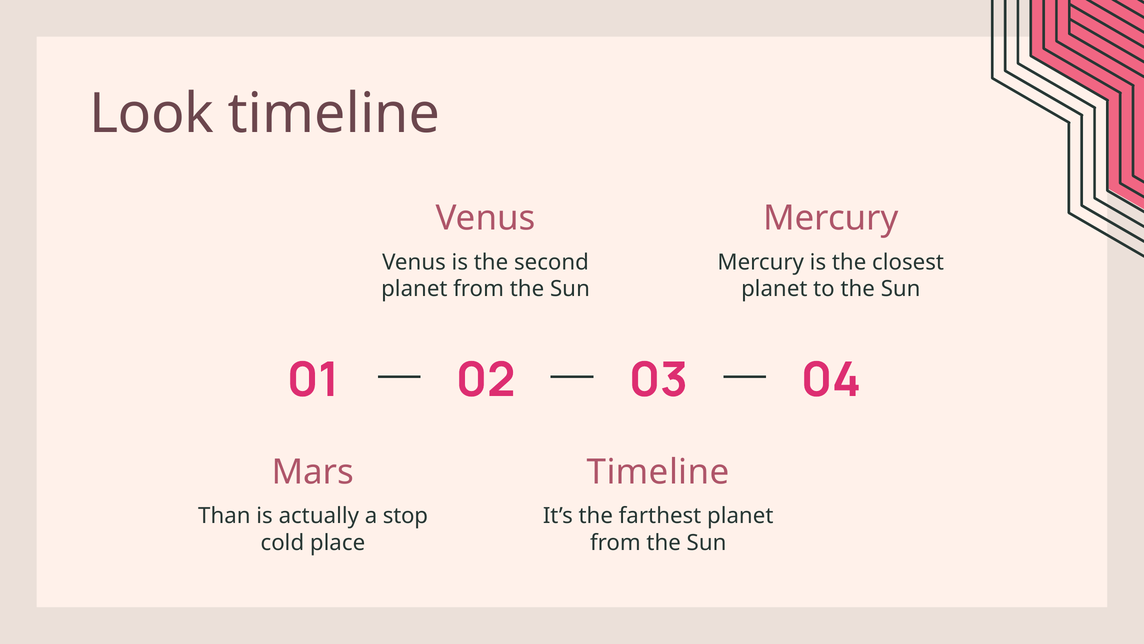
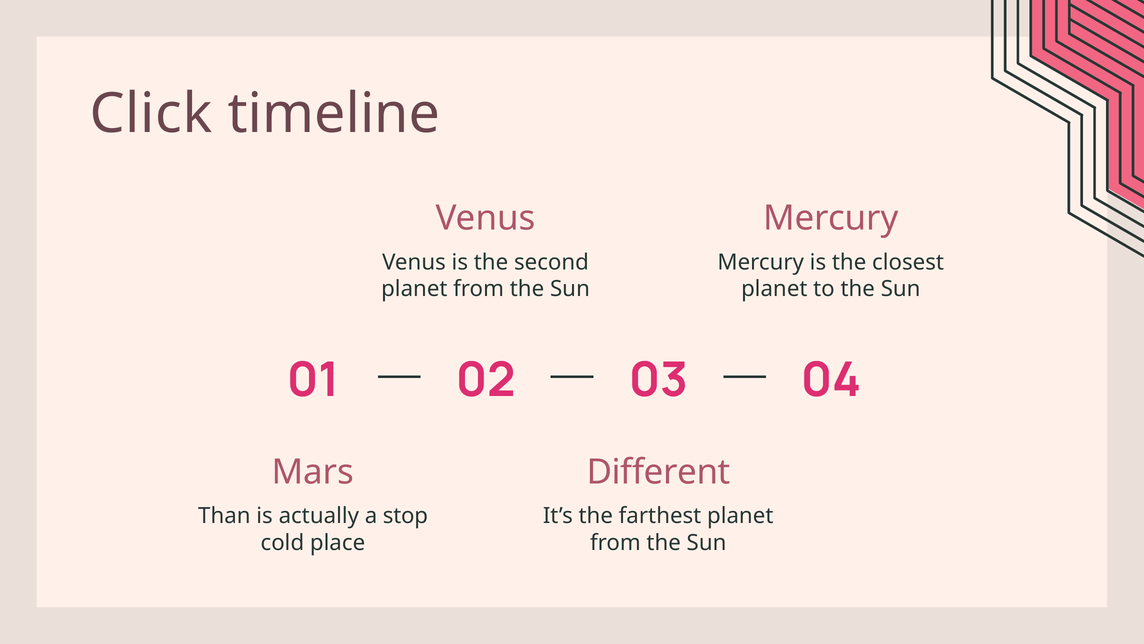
Look: Look -> Click
Timeline at (658, 472): Timeline -> Different
